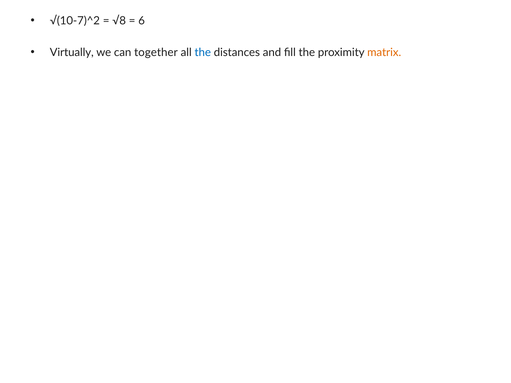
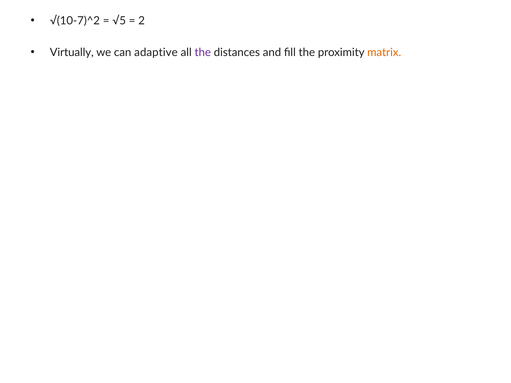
√8: √8 -> √5
6: 6 -> 2
together: together -> adaptive
the at (203, 52) colour: blue -> purple
